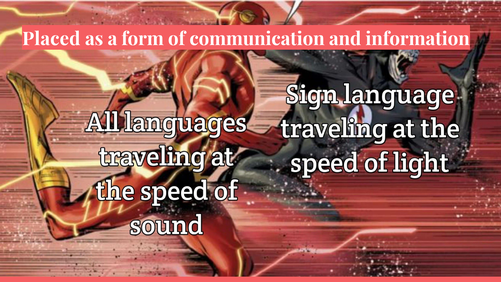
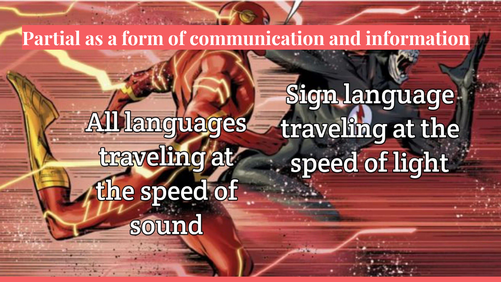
Placed: Placed -> Partial
